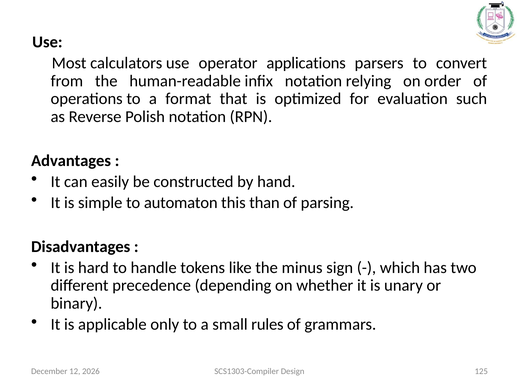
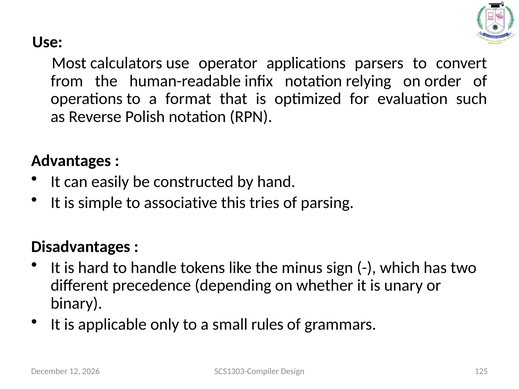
automaton: automaton -> associative
than: than -> tries
